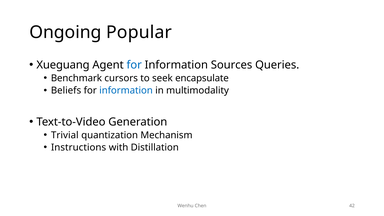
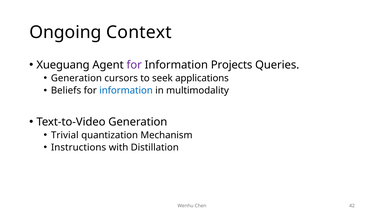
Popular: Popular -> Context
for at (134, 65) colour: blue -> purple
Sources: Sources -> Projects
Benchmark at (76, 78): Benchmark -> Generation
encapsulate: encapsulate -> applications
